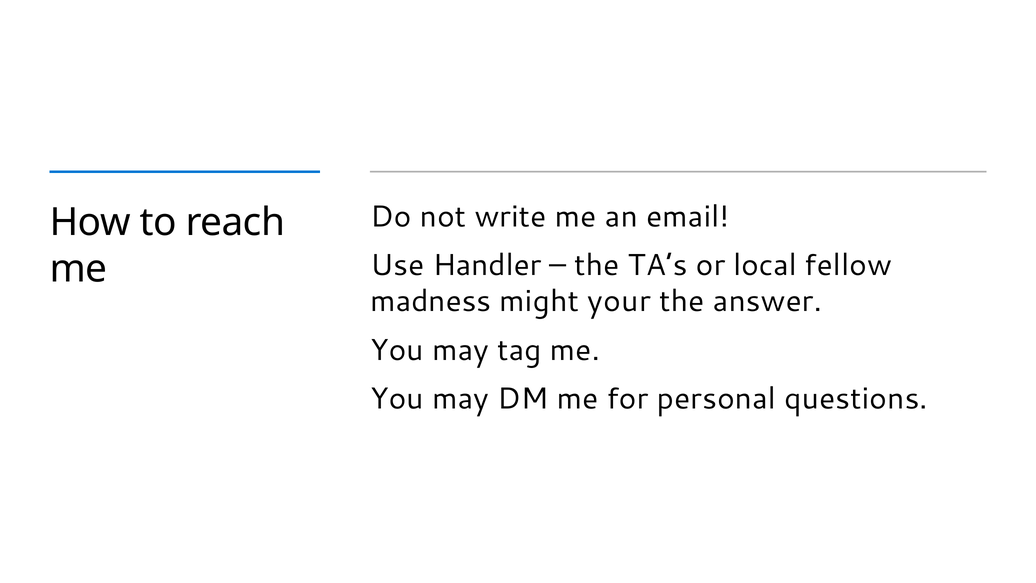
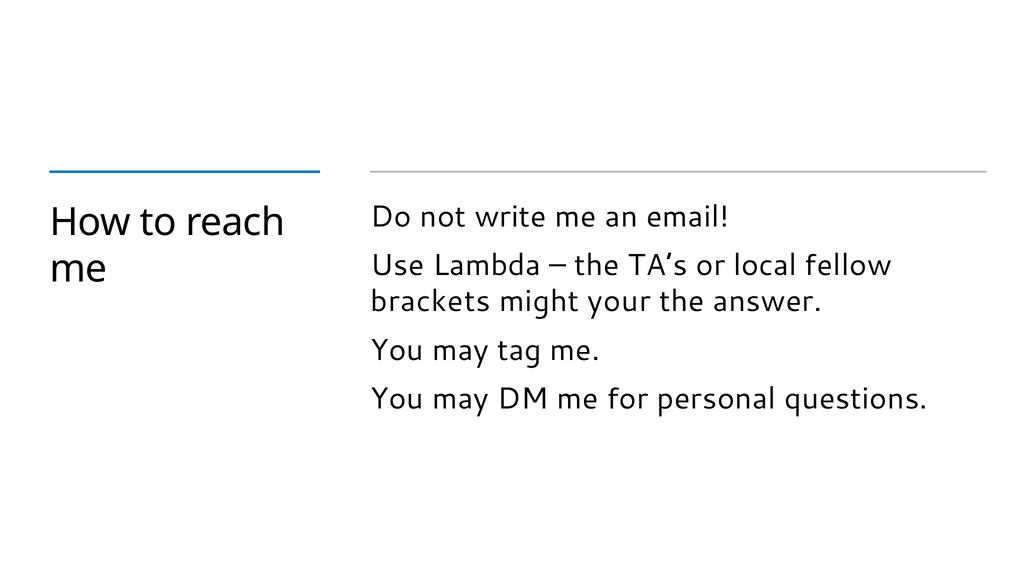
Handler: Handler -> Lambda
madness: madness -> brackets
